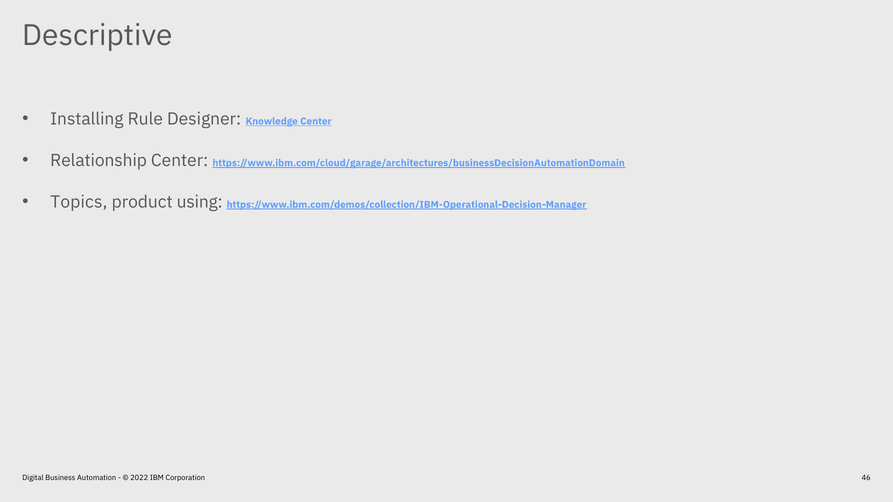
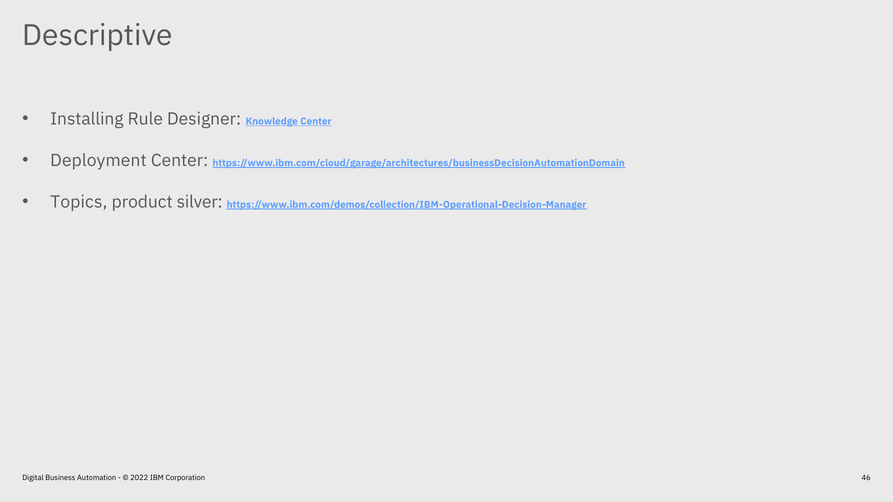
Relationship: Relationship -> Deployment
using: using -> silver
